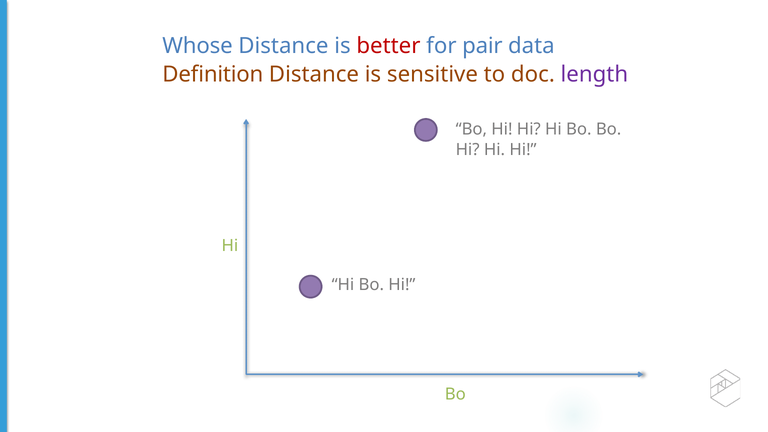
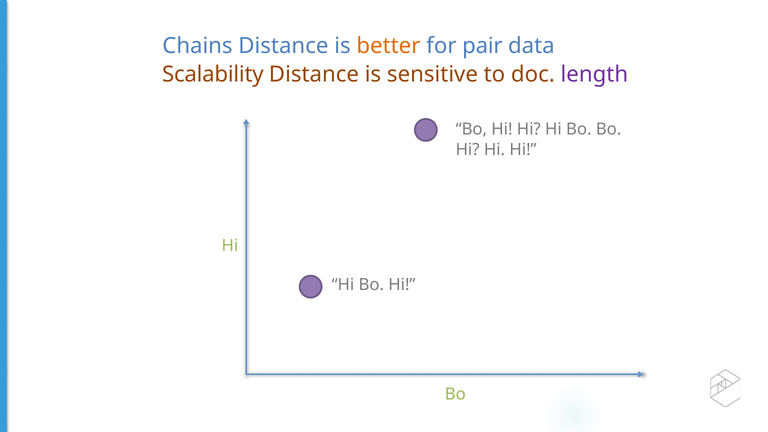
Whose: Whose -> Chains
better colour: red -> orange
Deﬁnition: Deﬁnition -> Scalability
